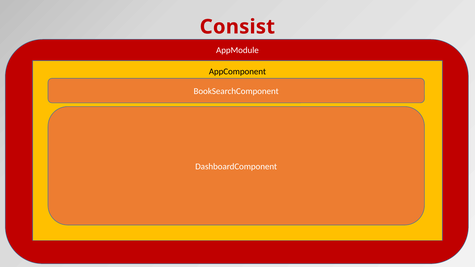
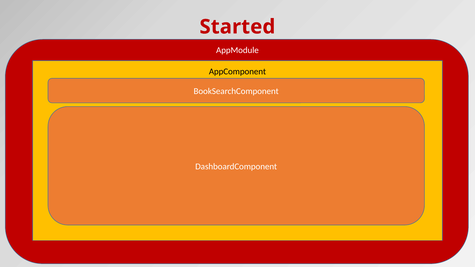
Consist: Consist -> Started
